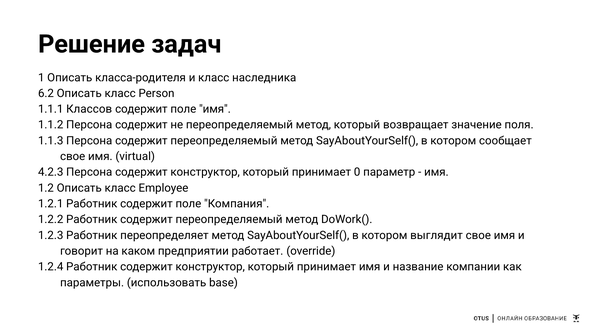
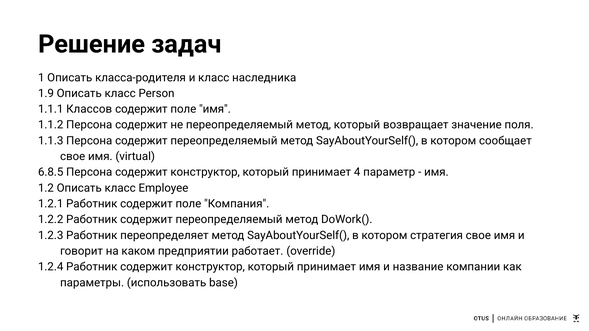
6.2: 6.2 -> 1.9
4.2.3: 4.2.3 -> 6.8.5
0: 0 -> 4
выглядит: выглядит -> стратегия
